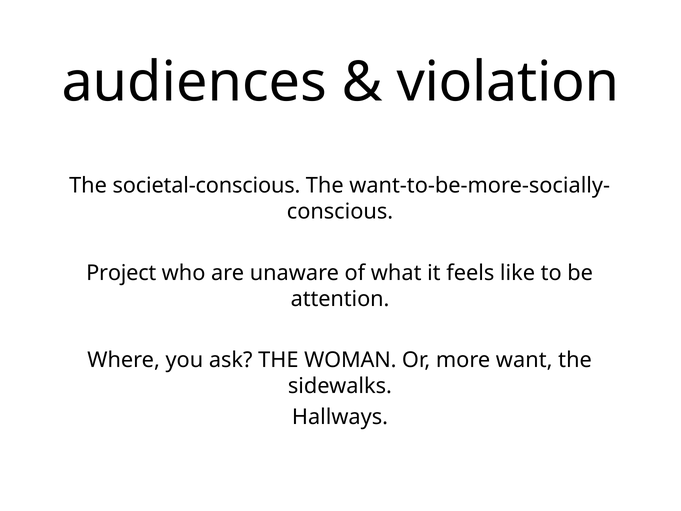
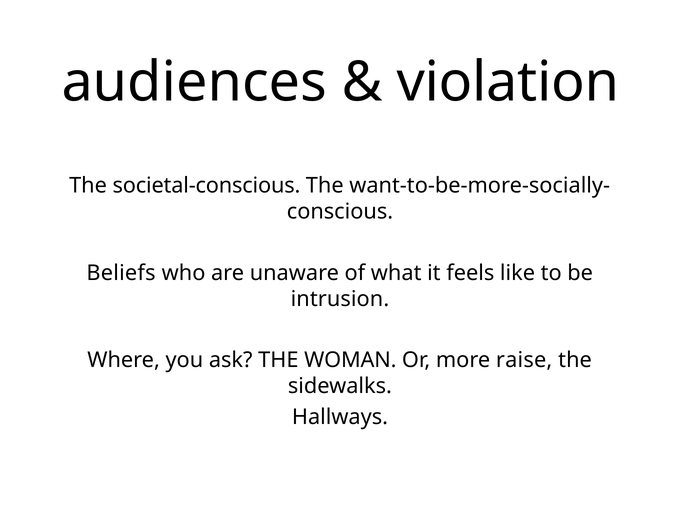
Project: Project -> Beliefs
attention: attention -> intrusion
want: want -> raise
